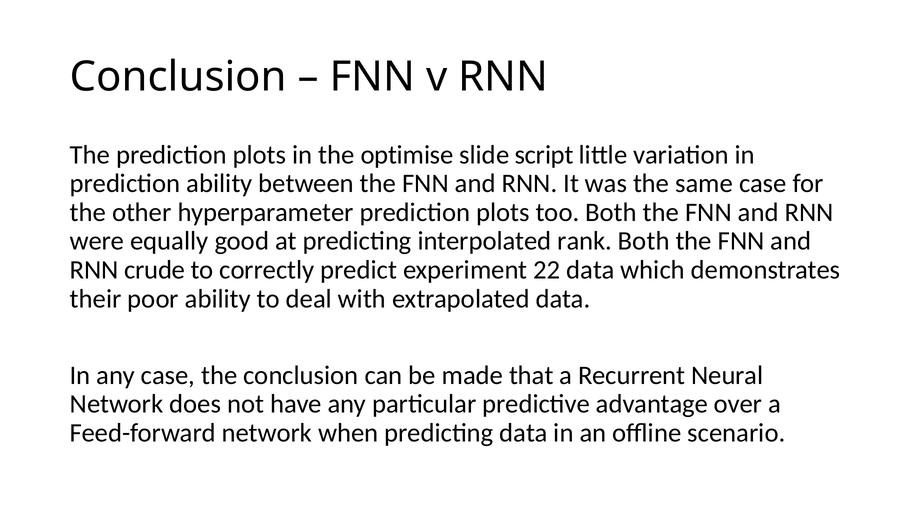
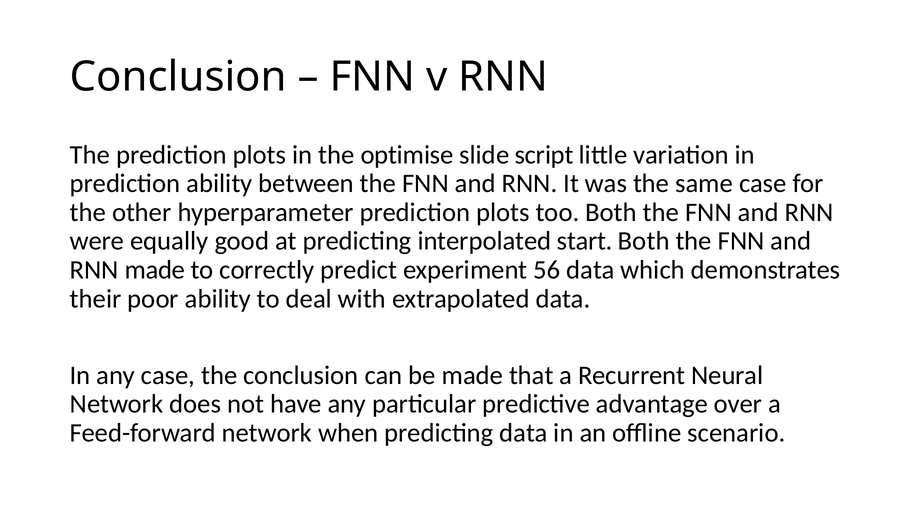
rank: rank -> start
RNN crude: crude -> made
22: 22 -> 56
